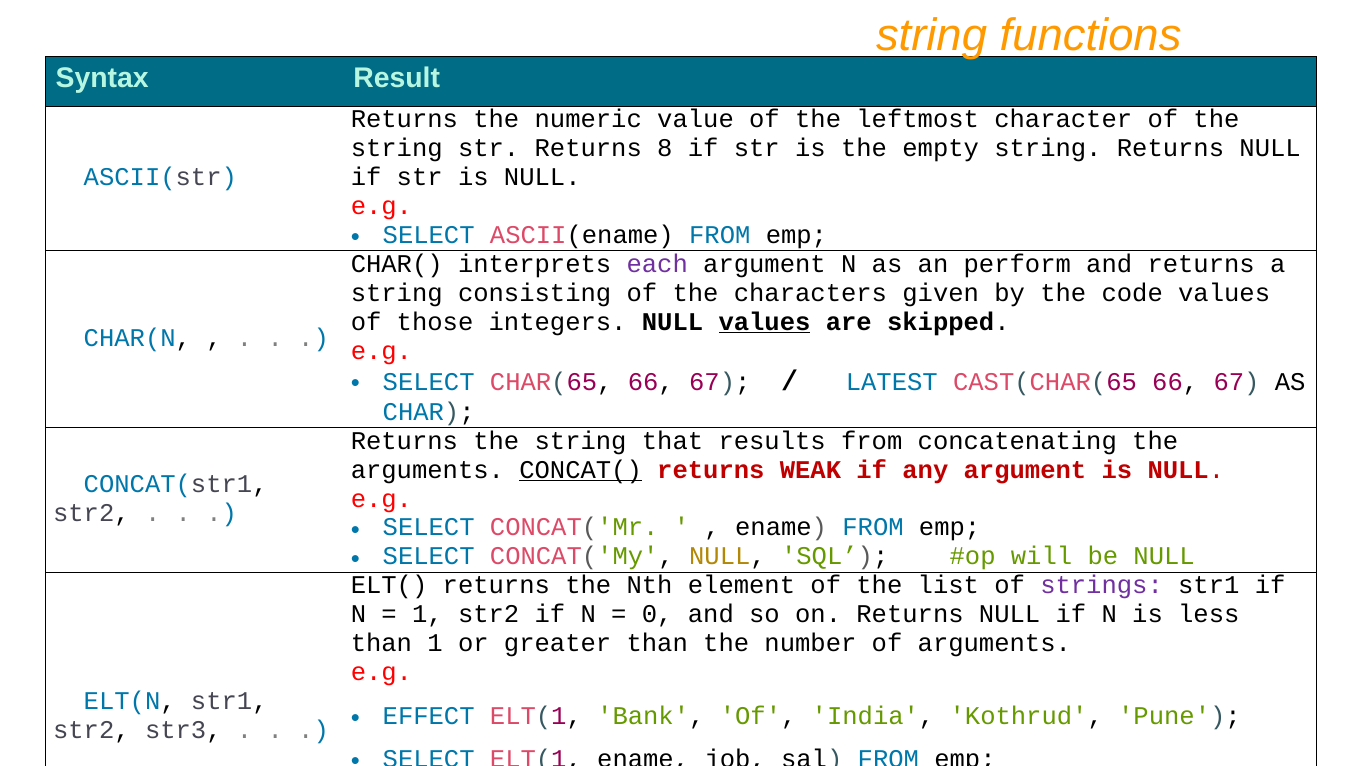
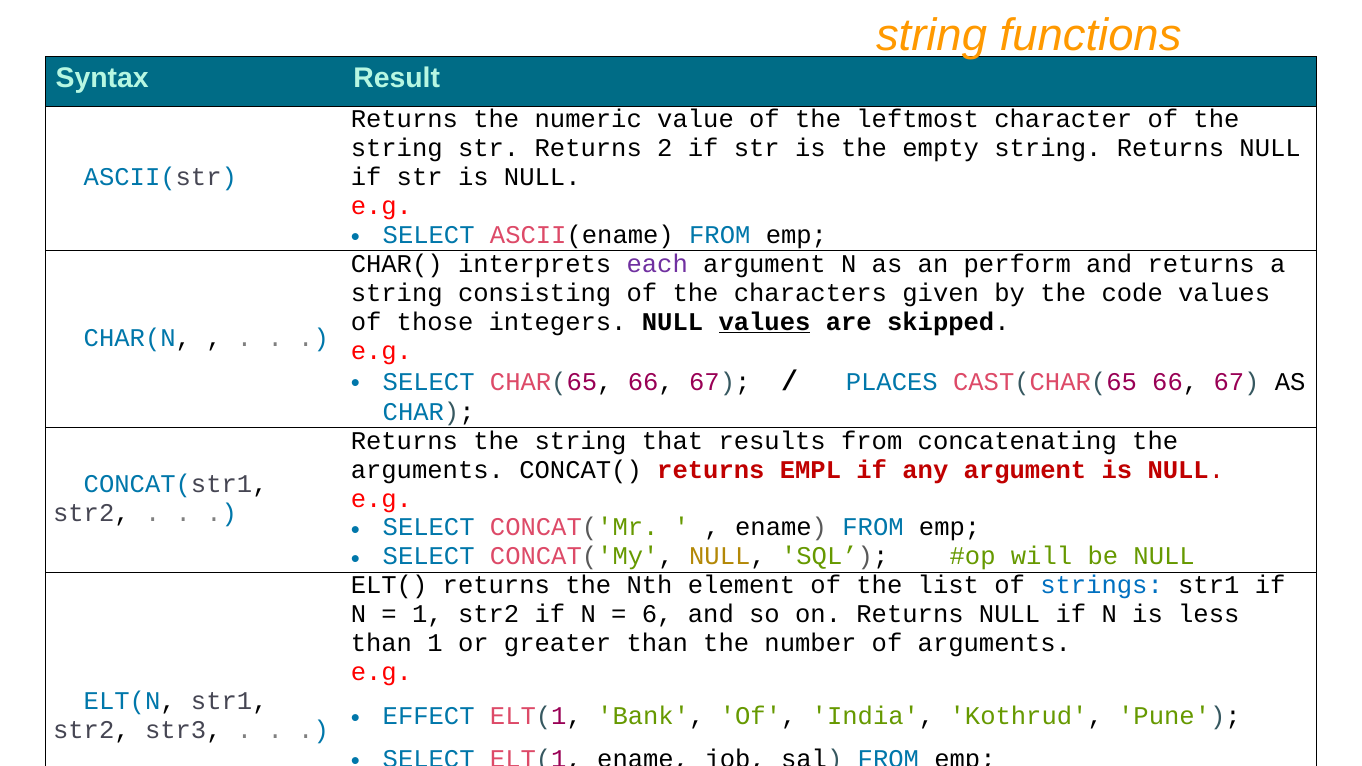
8: 8 -> 2
LATEST: LATEST -> PLACES
CONCAT( underline: present -> none
WEAK: WEAK -> EMPL
strings colour: purple -> blue
0: 0 -> 6
